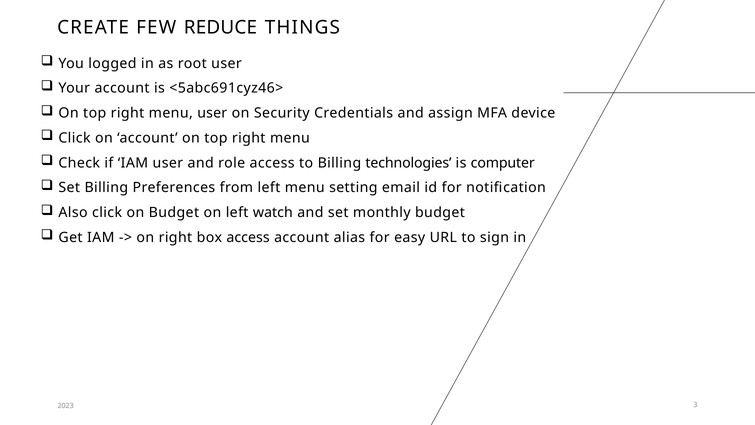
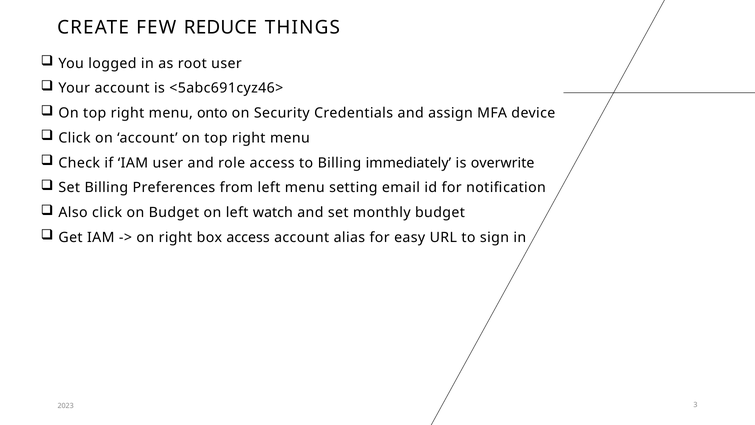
menu user: user -> onto
technologies: technologies -> immediately
computer: computer -> overwrite
